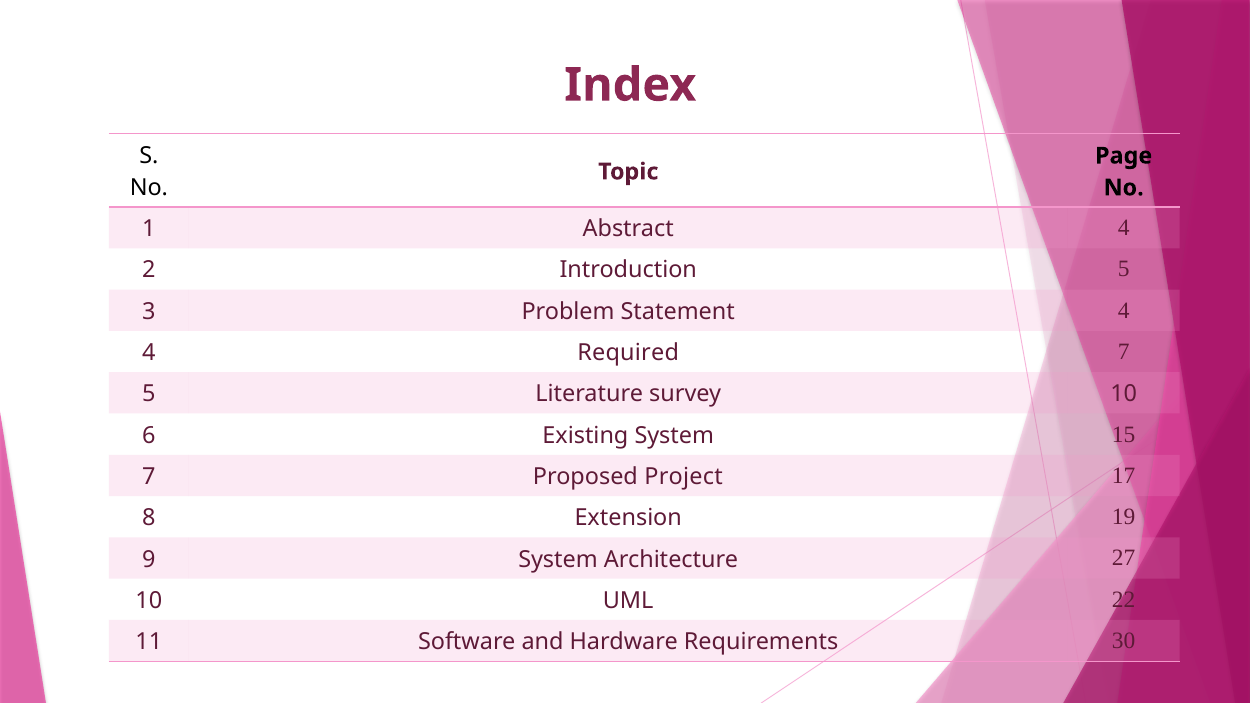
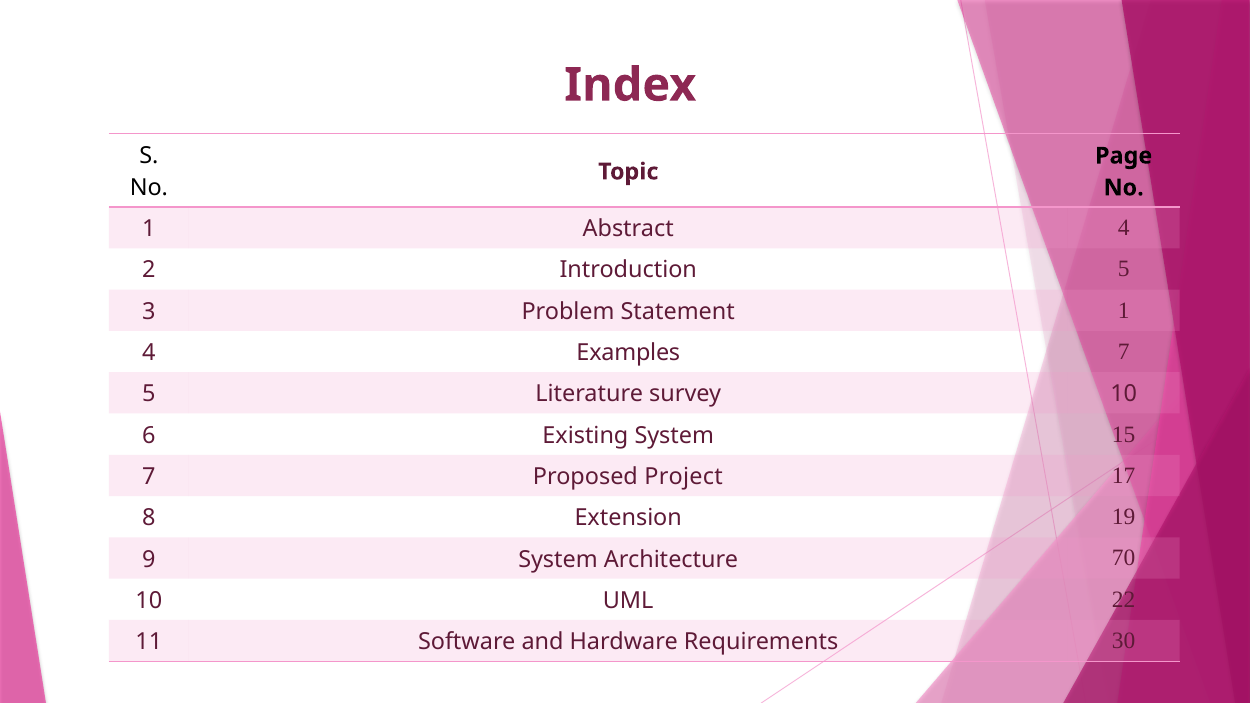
Statement 4: 4 -> 1
Required: Required -> Examples
27: 27 -> 70
